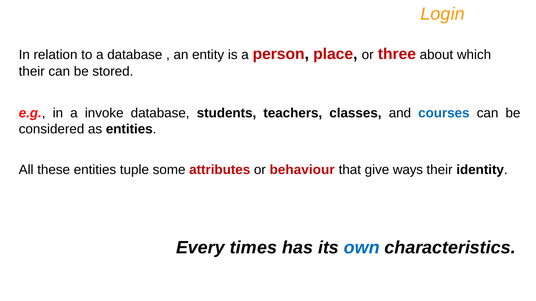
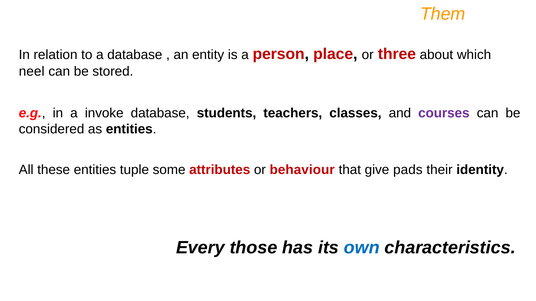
Login: Login -> Them
their at (32, 71): their -> neel
courses colour: blue -> purple
ways: ways -> pads
times: times -> those
